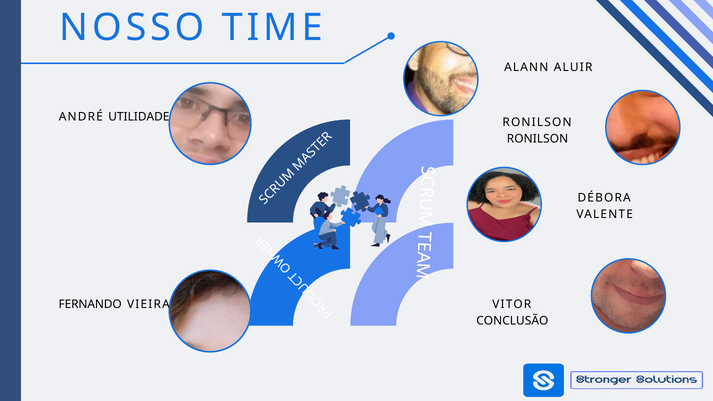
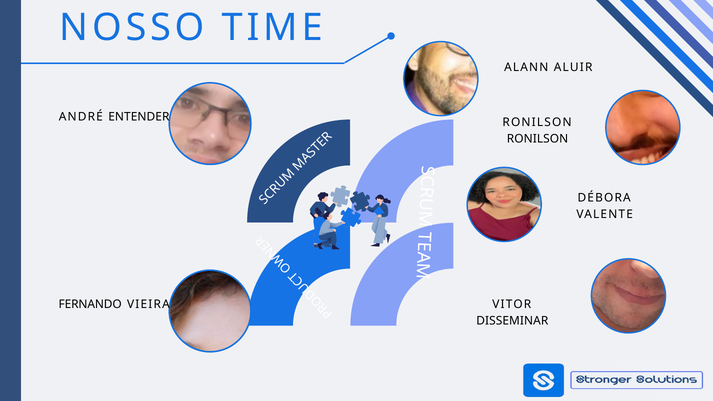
UTILIDADE: UTILIDADE -> ENTENDER
CONCLUSÃO: CONCLUSÃO -> DISSEMINAR
